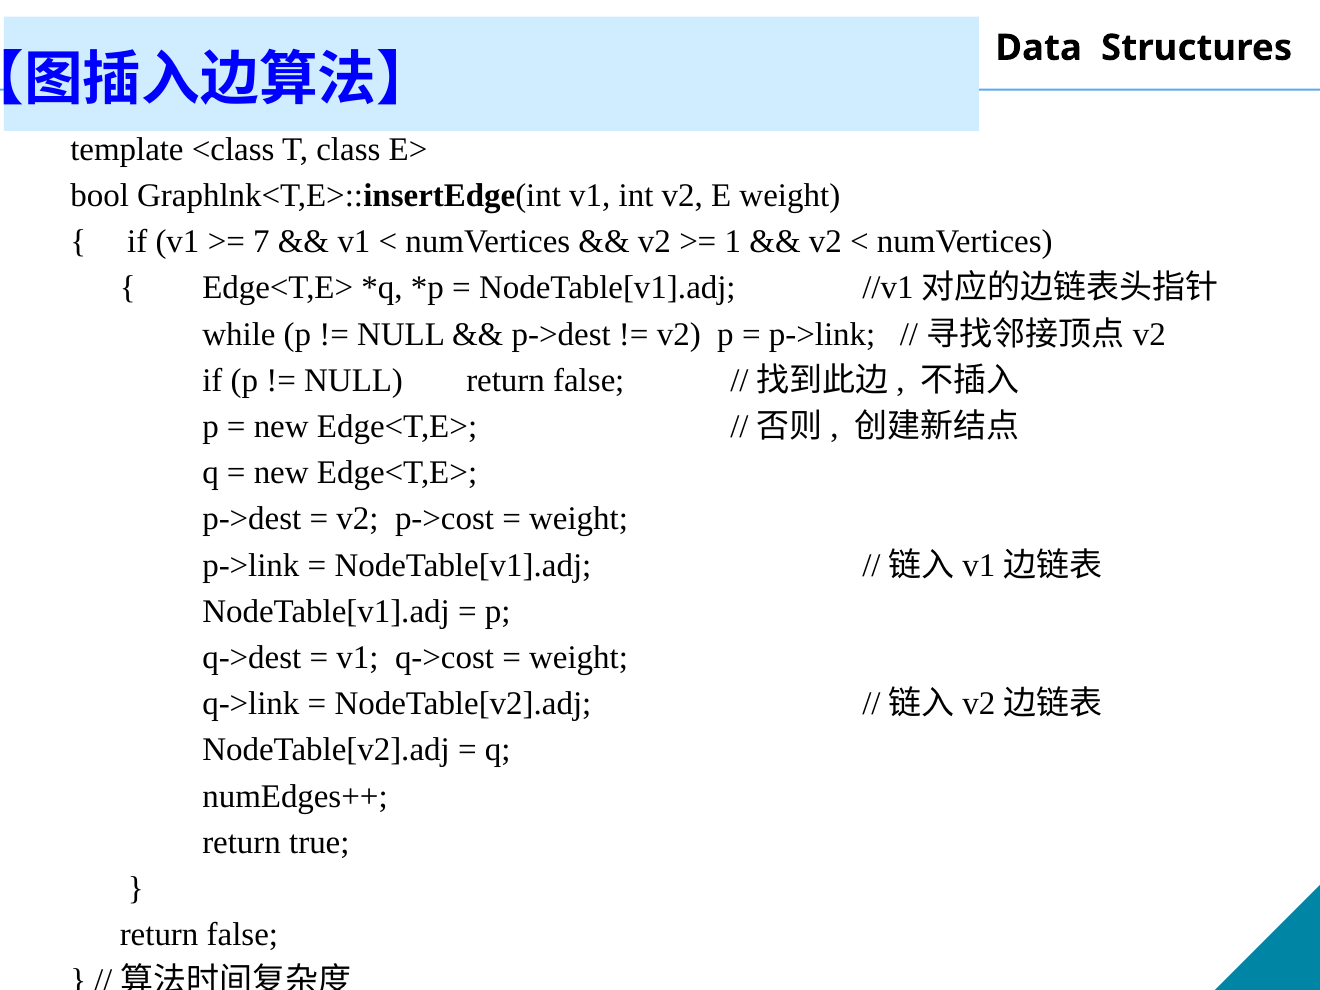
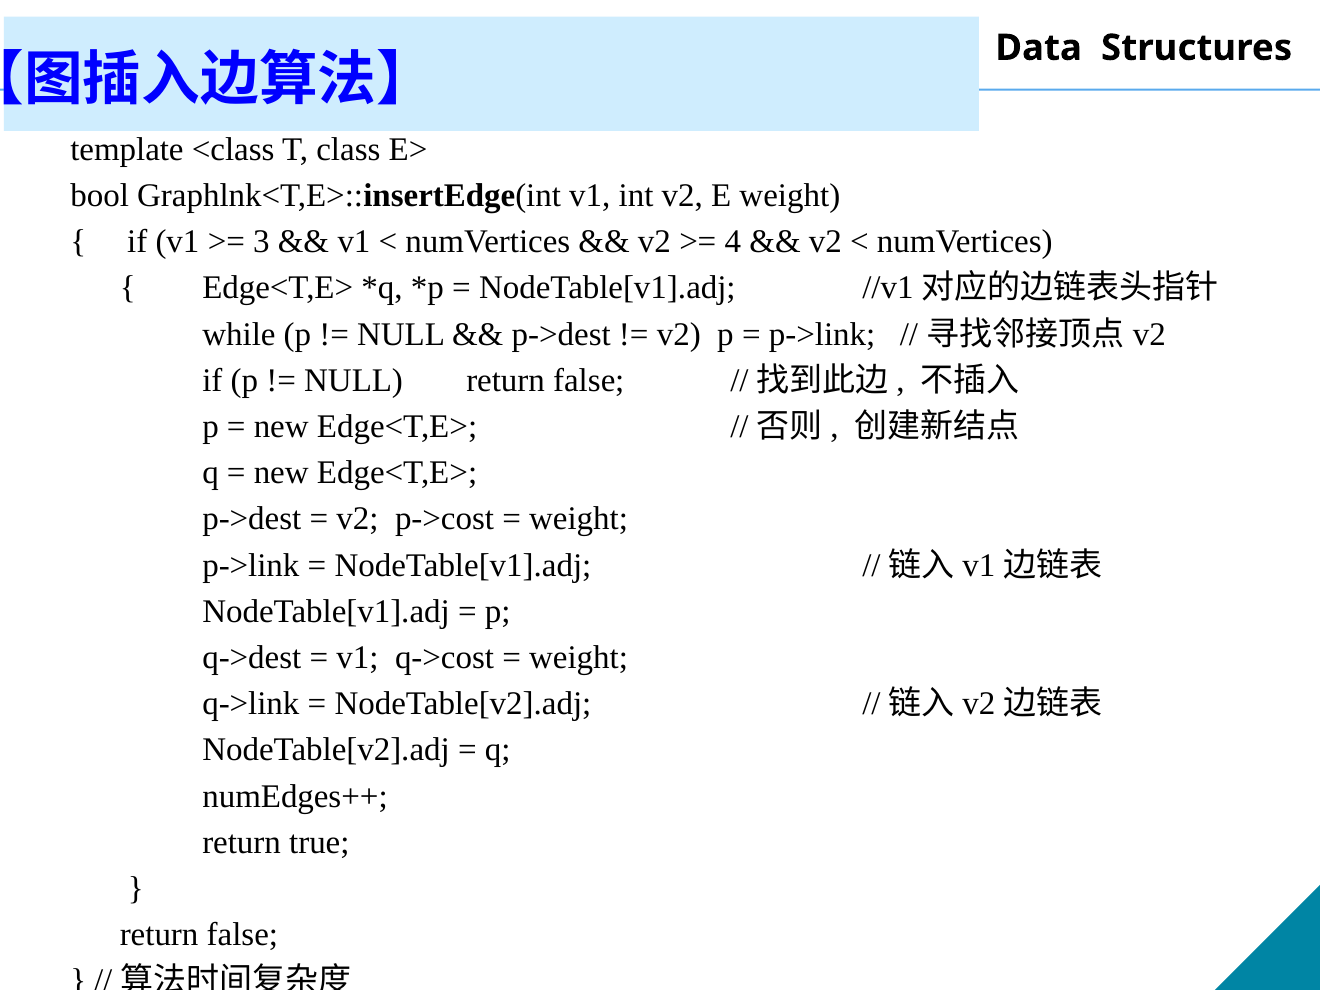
7: 7 -> 3
1: 1 -> 4
